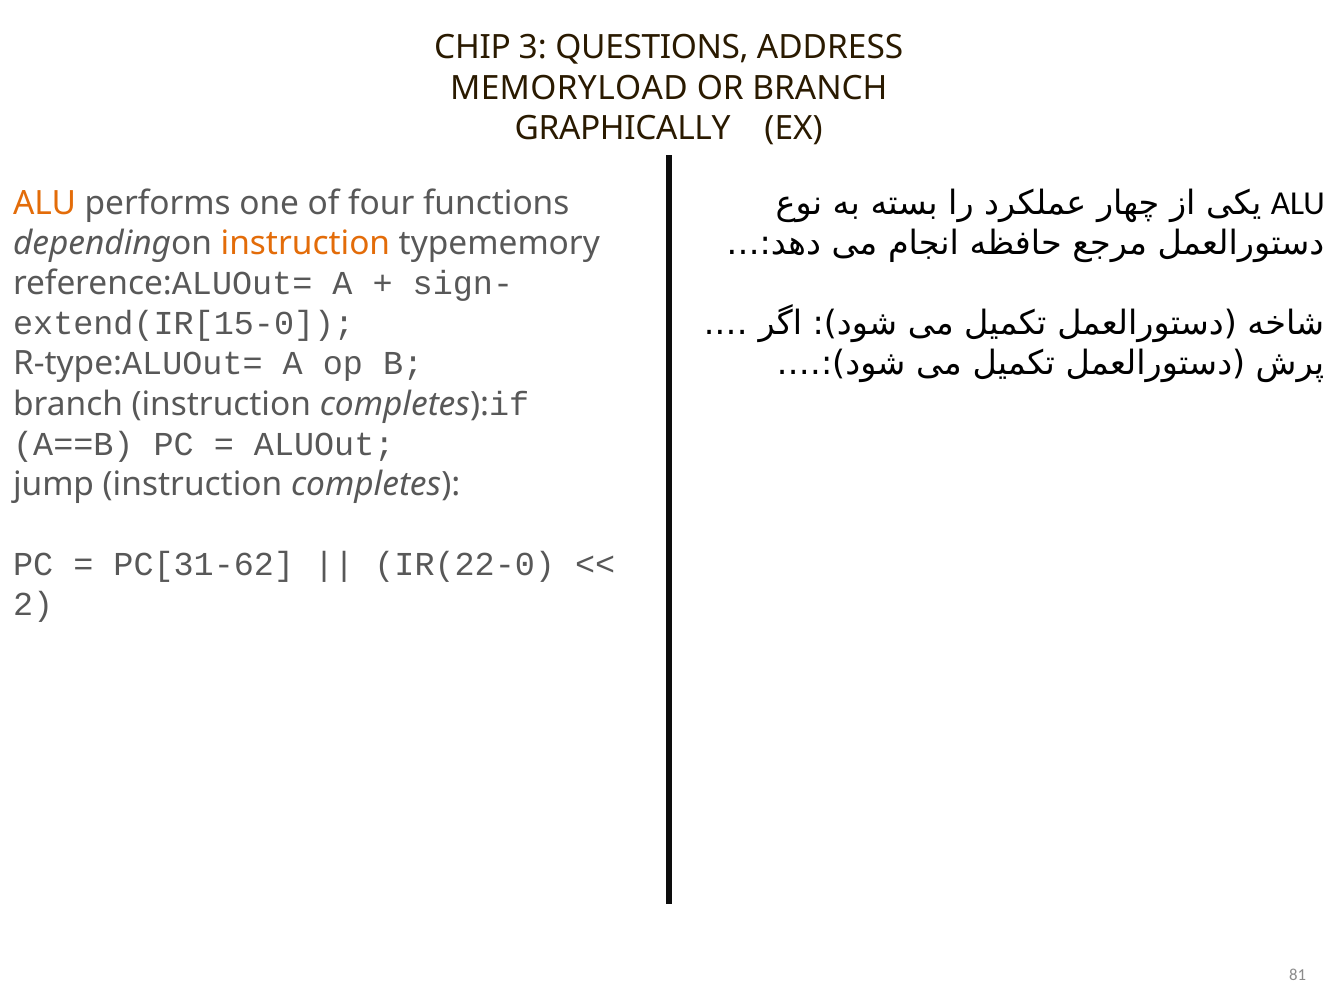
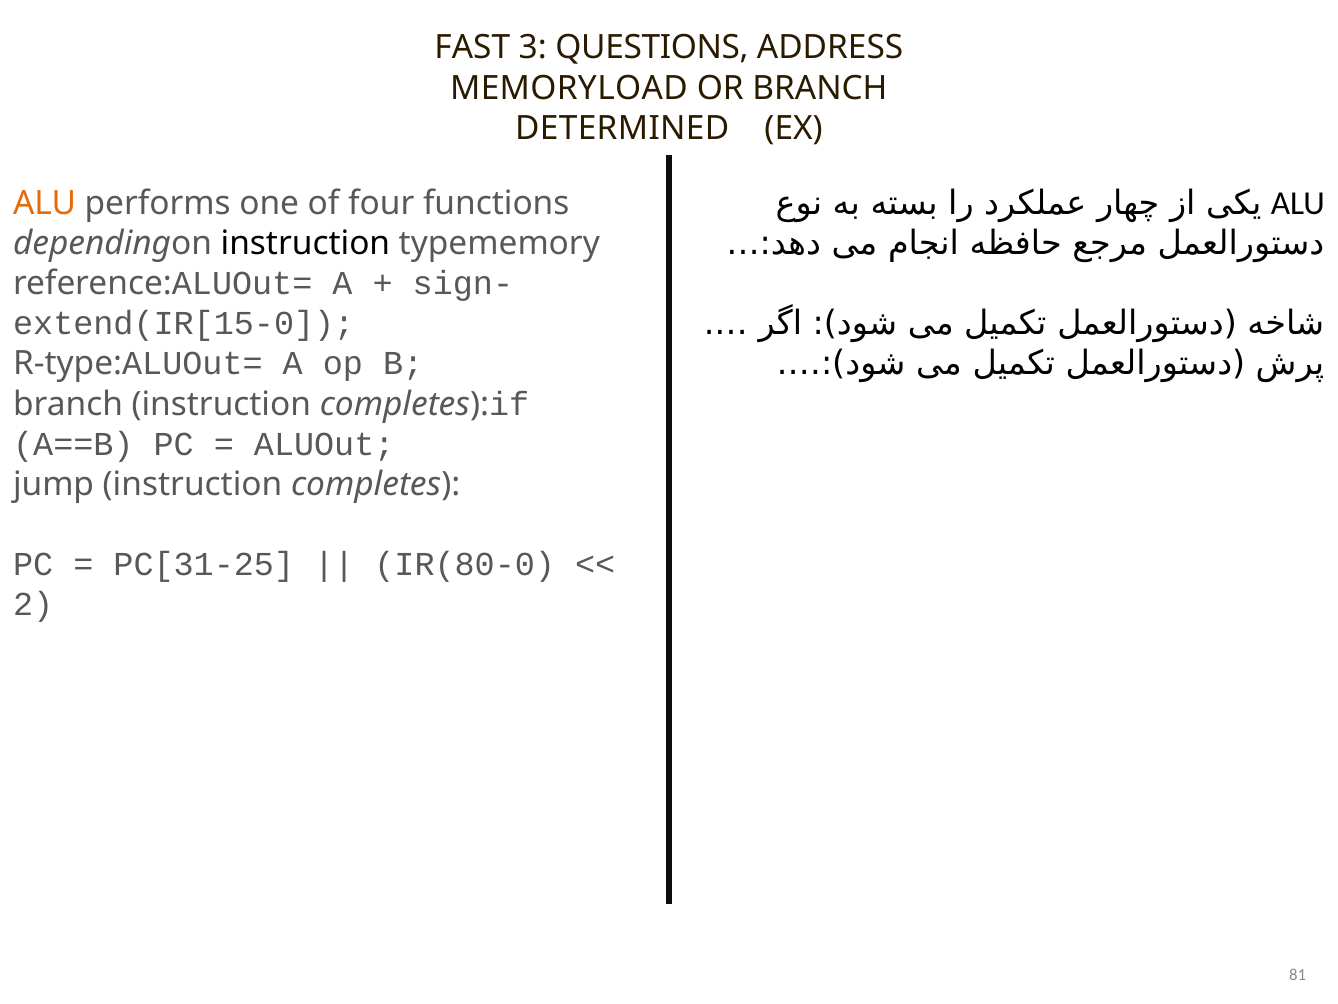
CHIP: CHIP -> FAST
GRAPHICALLY: GRAPHICALLY -> DETERMINED
instruction at (305, 243) colour: orange -> black
PC[31-62: PC[31-62 -> PC[31-25
IR(22-0: IR(22-0 -> IR(80-0
